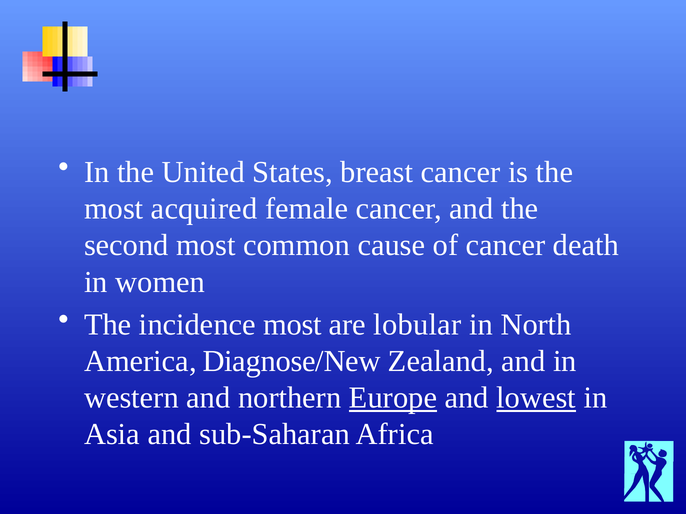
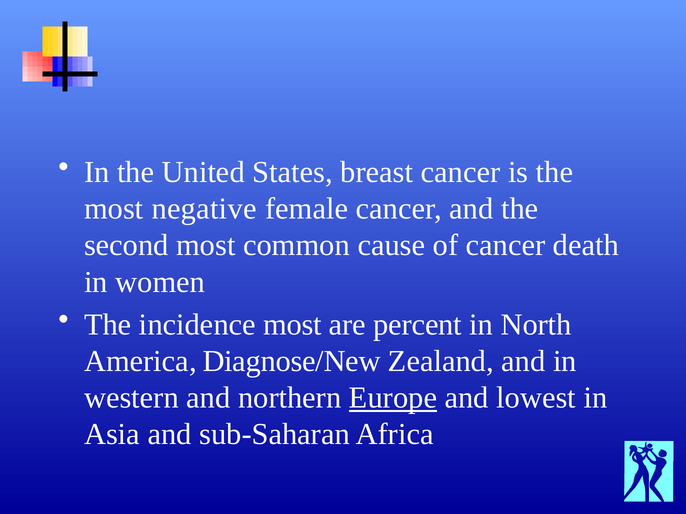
acquired: acquired -> negative
lobular: lobular -> percent
lowest underline: present -> none
